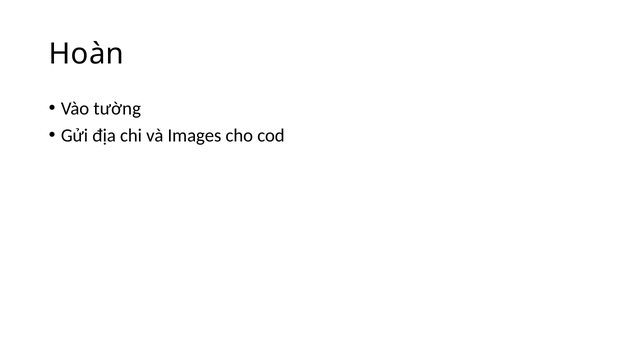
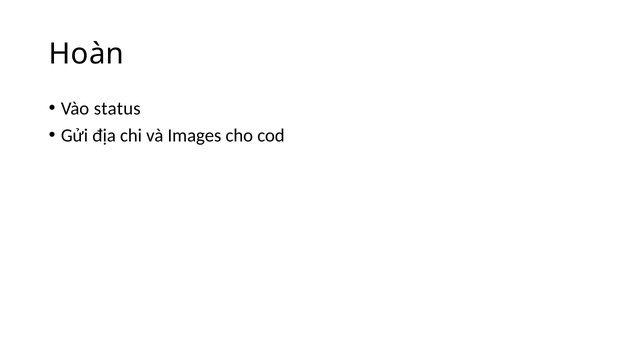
tường: tường -> status
